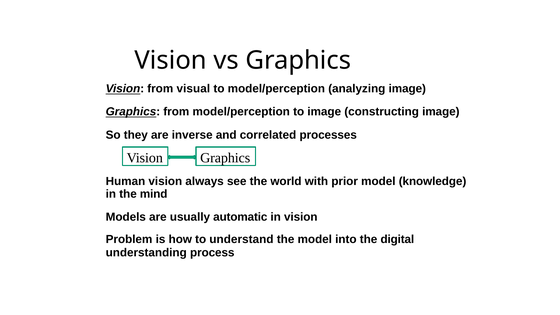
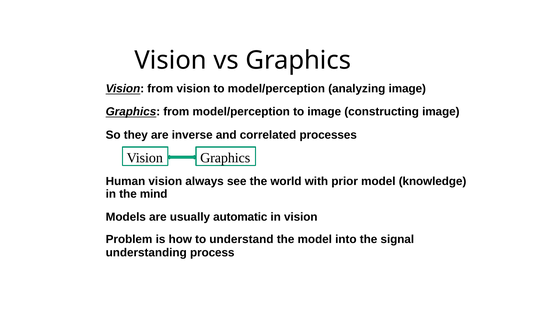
from visual: visual -> vision
digital: digital -> signal
